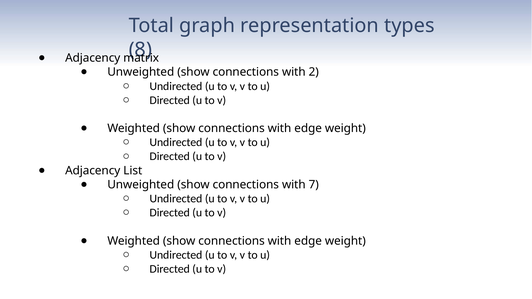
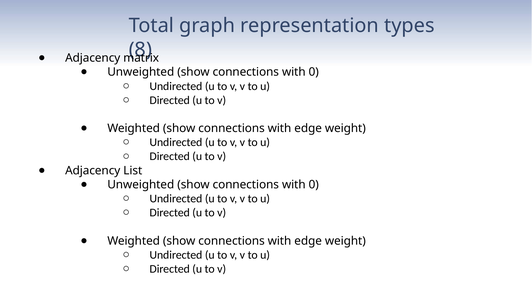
2 at (314, 72): 2 -> 0
7 at (314, 185): 7 -> 0
